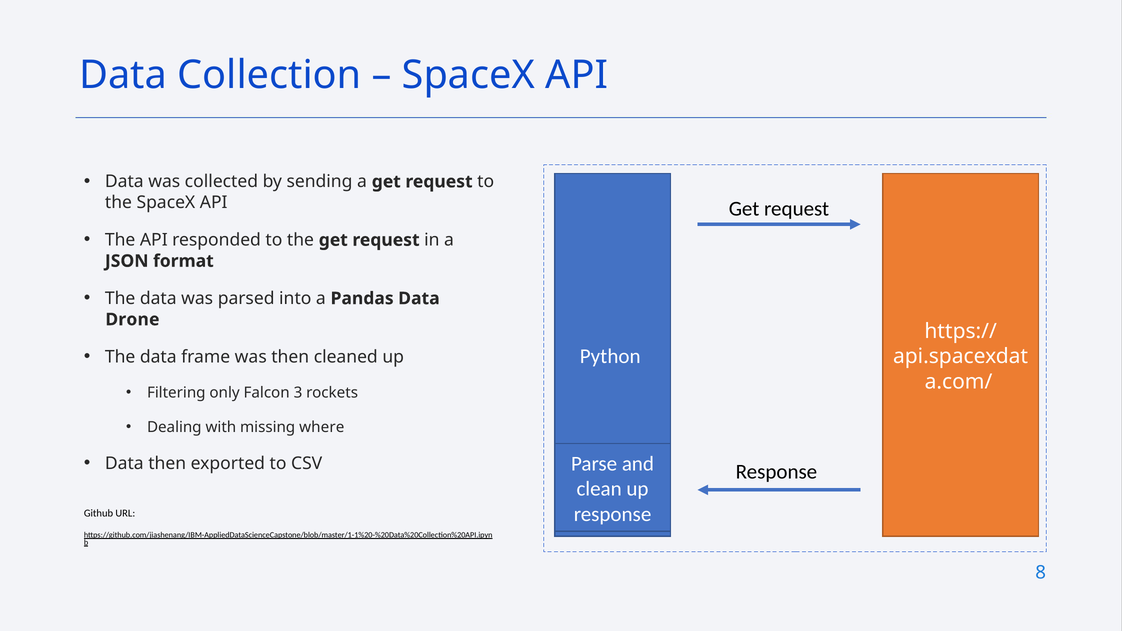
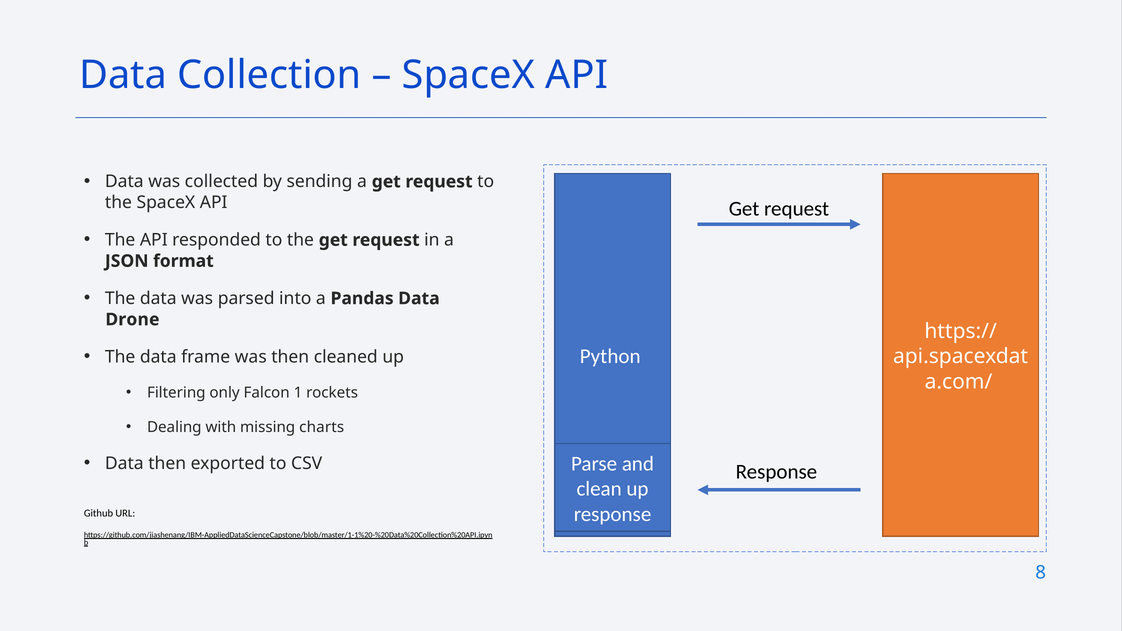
3: 3 -> 1
where: where -> charts
